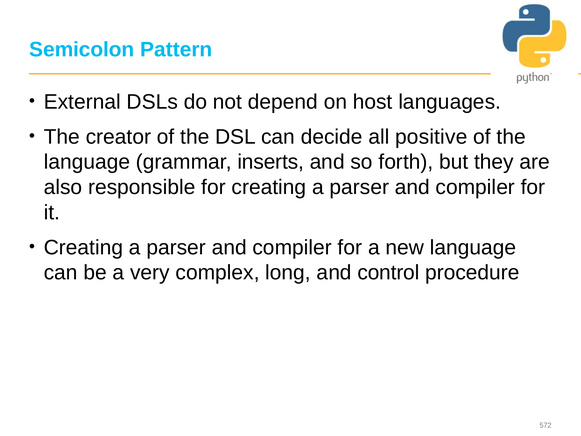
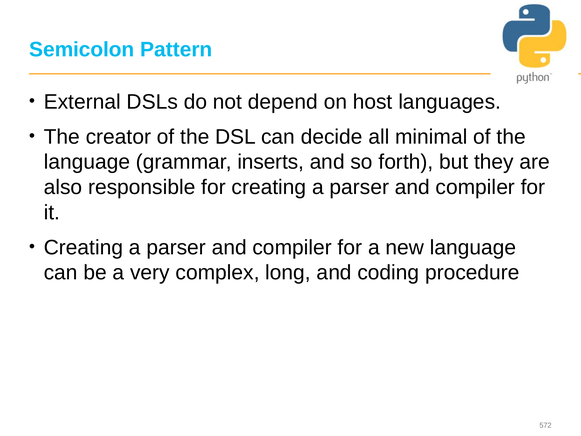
positive: positive -> minimal
control: control -> coding
